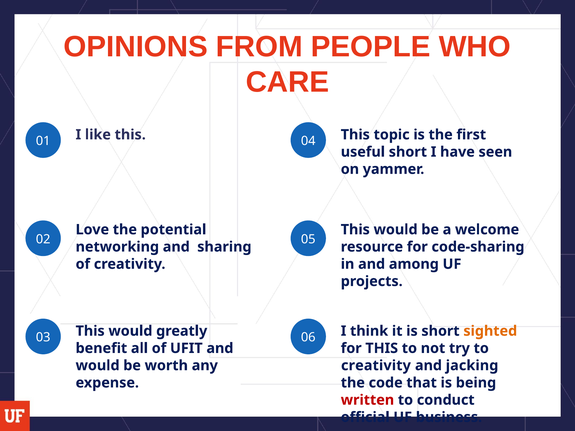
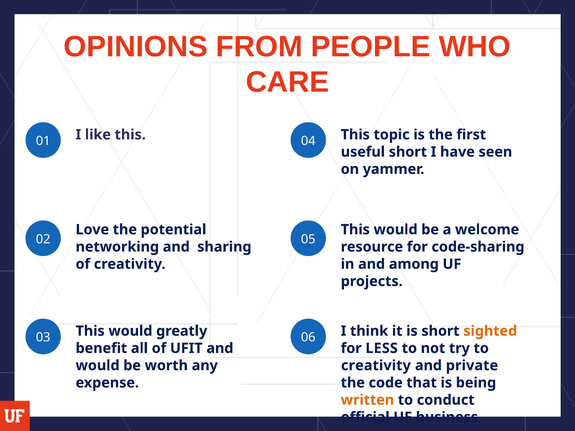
for THIS: THIS -> LESS
jacking: jacking -> private
written colour: red -> orange
